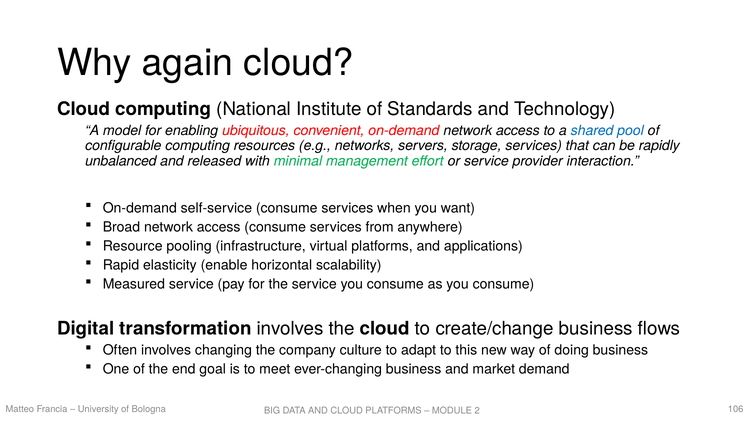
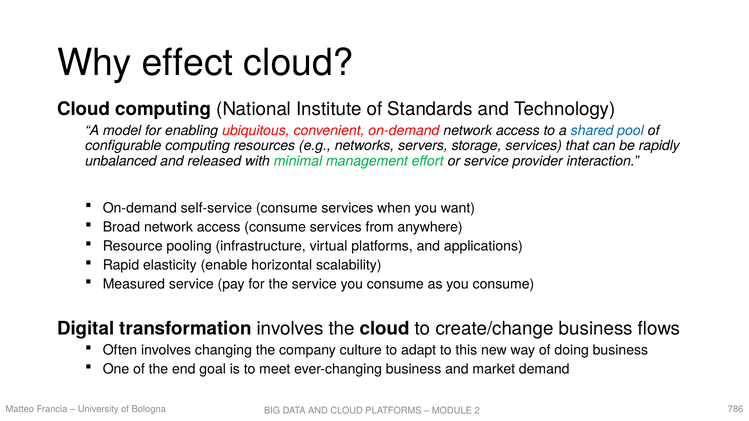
again: again -> effect
106: 106 -> 786
